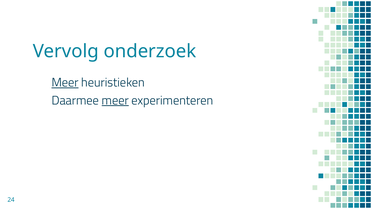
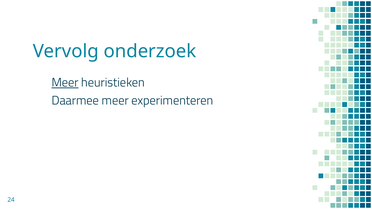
meer at (115, 101) underline: present -> none
